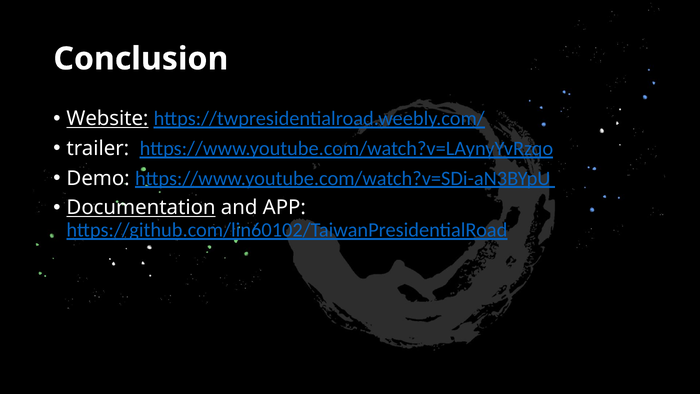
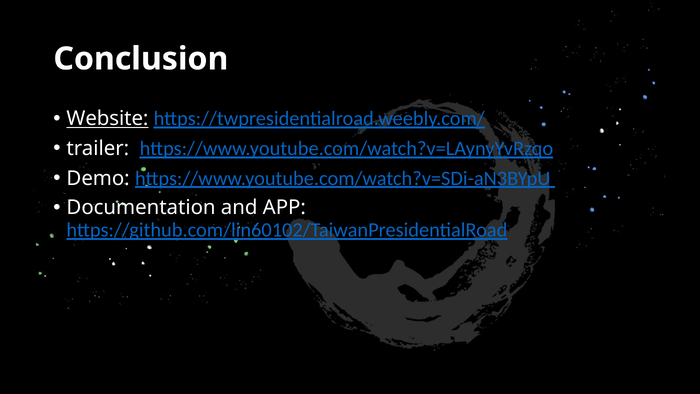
Documentation underline: present -> none
